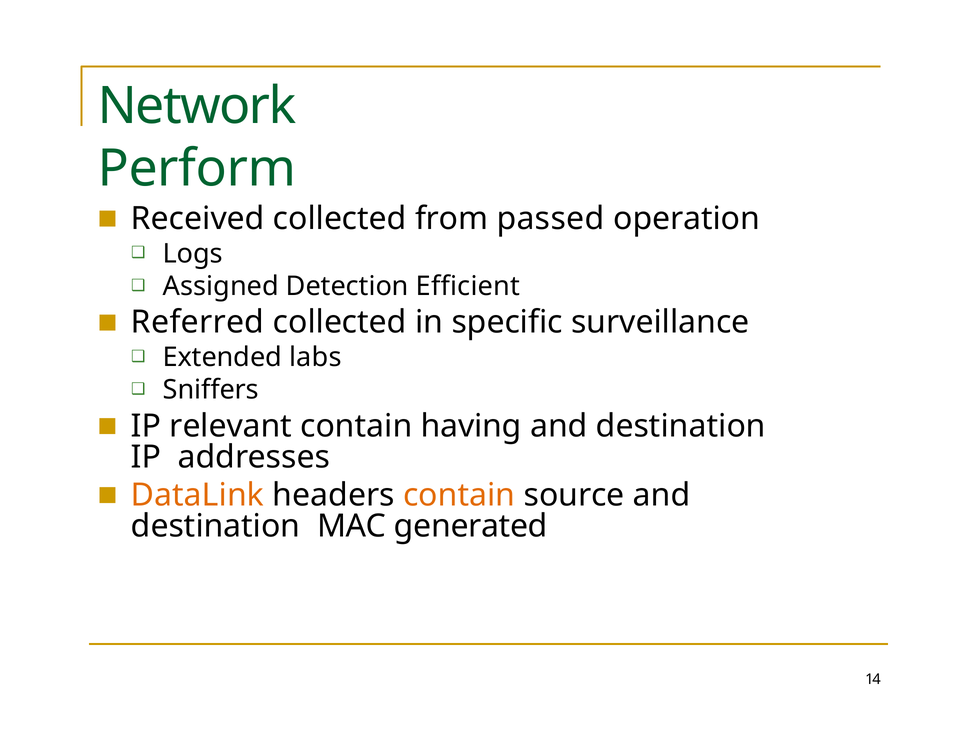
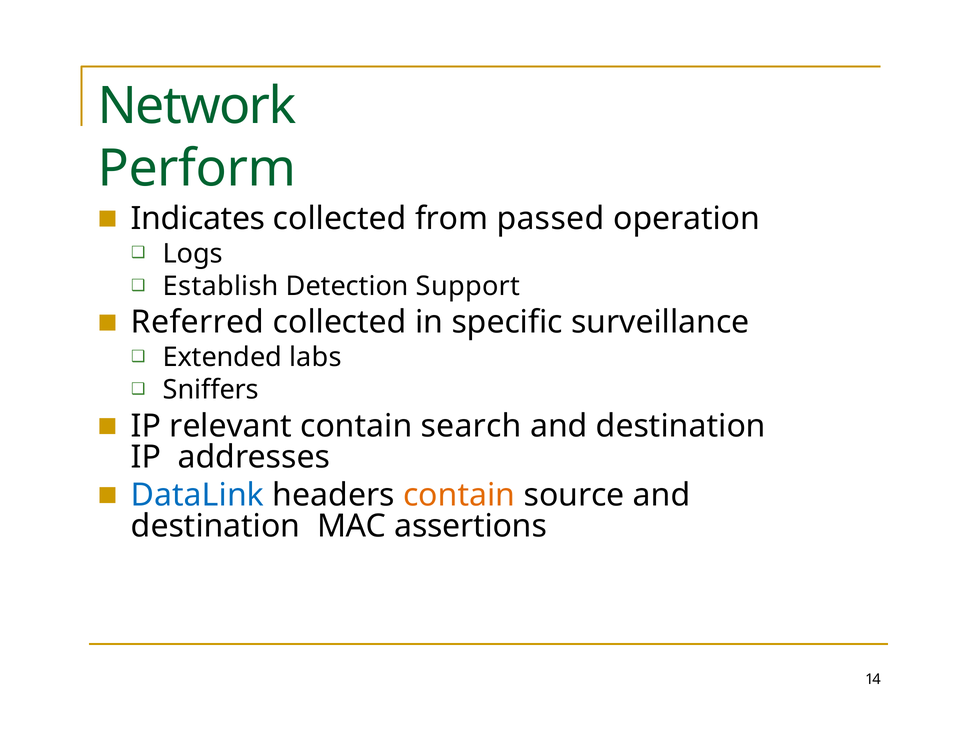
Received: Received -> Indicates
Assigned: Assigned -> Establish
Efficient: Efficient -> Support
having: having -> search
DataLink colour: orange -> blue
generated: generated -> assertions
